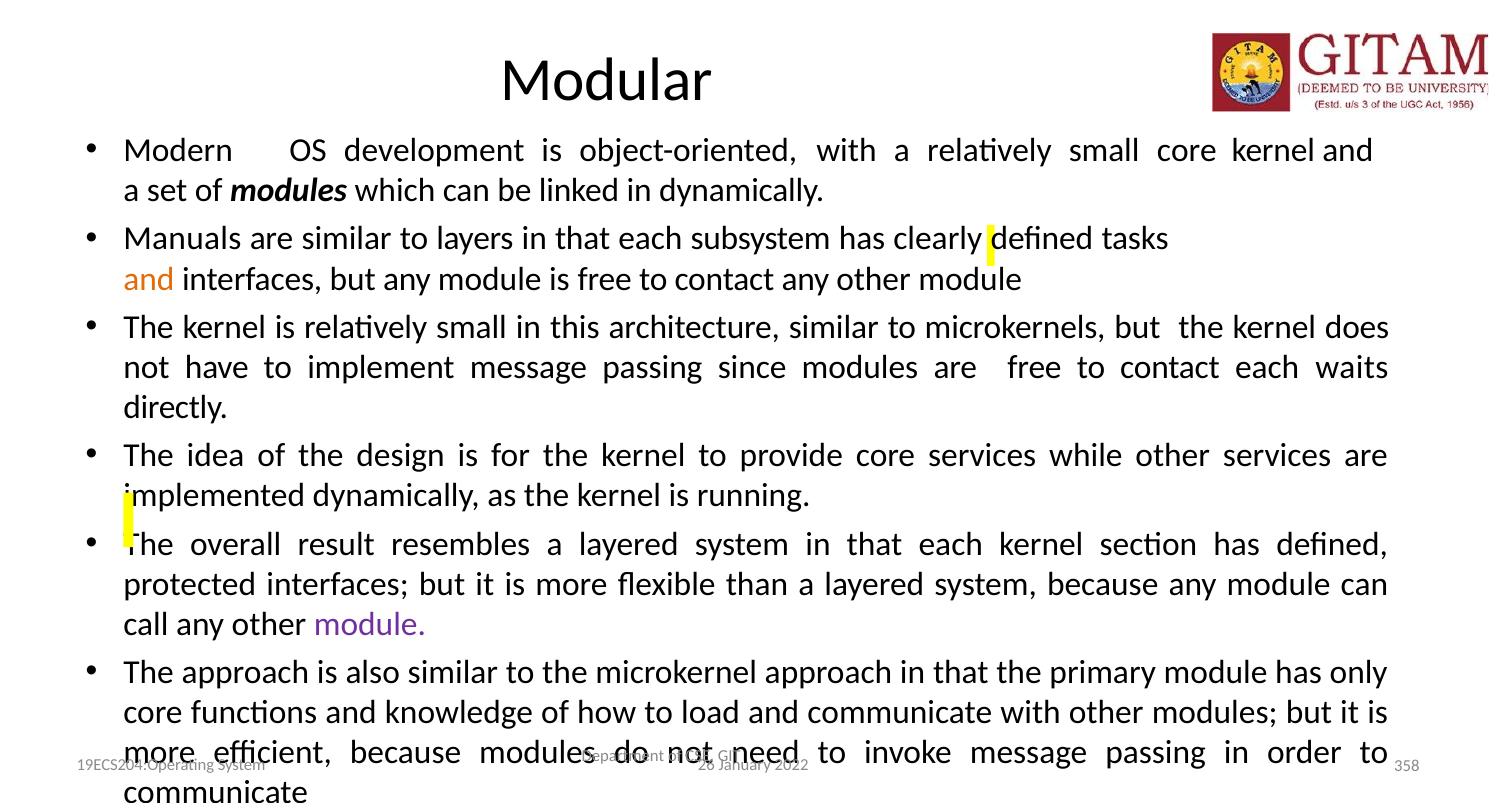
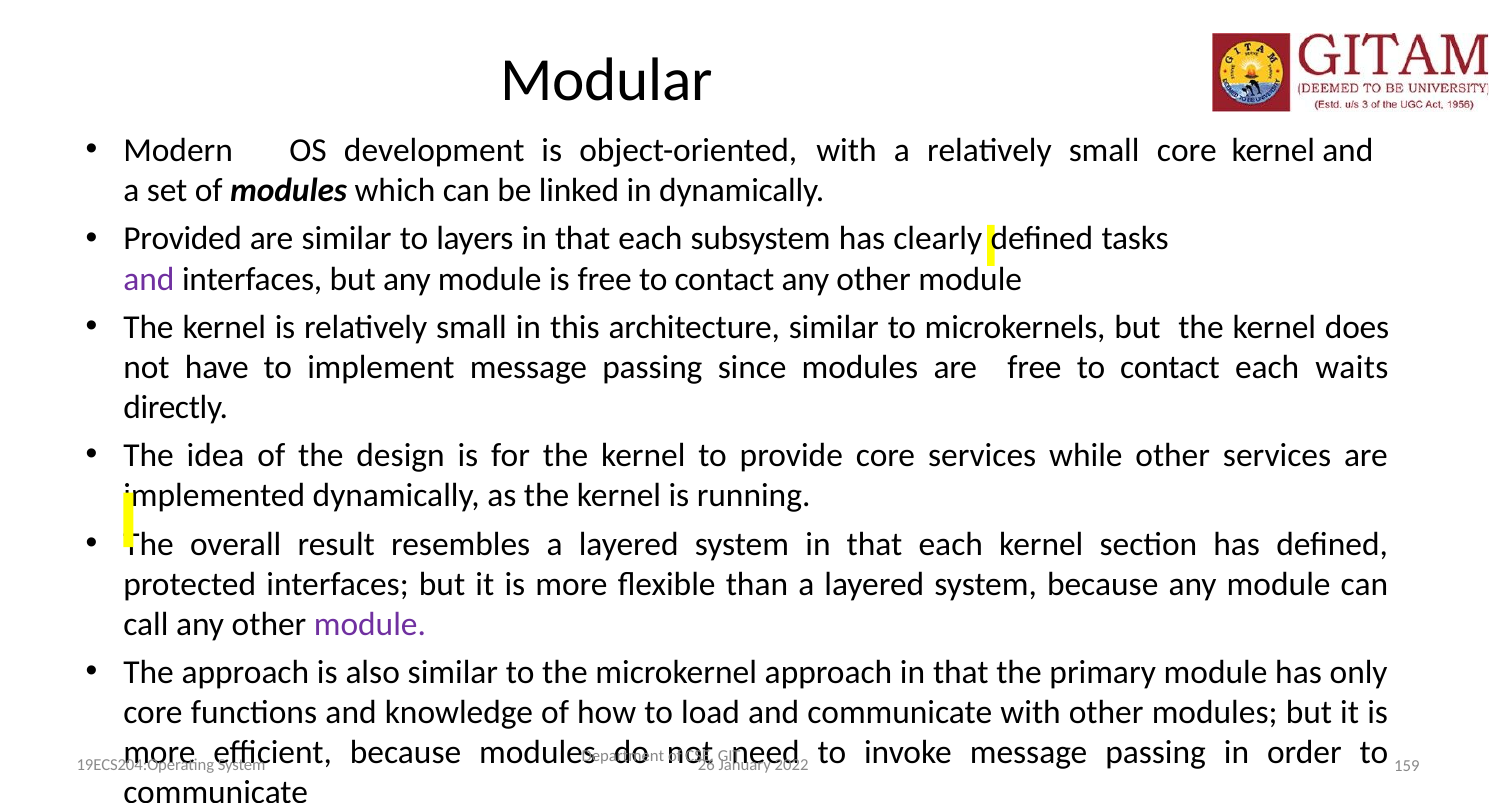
Manuals: Manuals -> Provided
and at (149, 279) colour: orange -> purple
358: 358 -> 159
